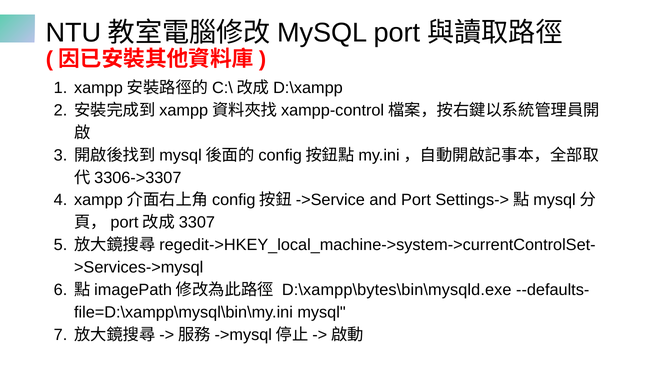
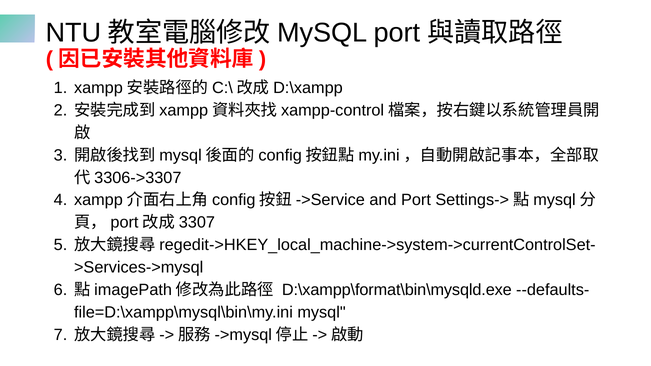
D:\xampp\bytes\bin\mysqld.exe: D:\xampp\bytes\bin\mysqld.exe -> D:\xampp\format\bin\mysqld.exe
